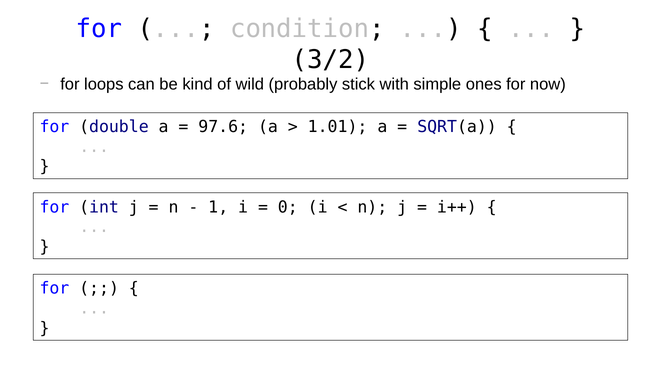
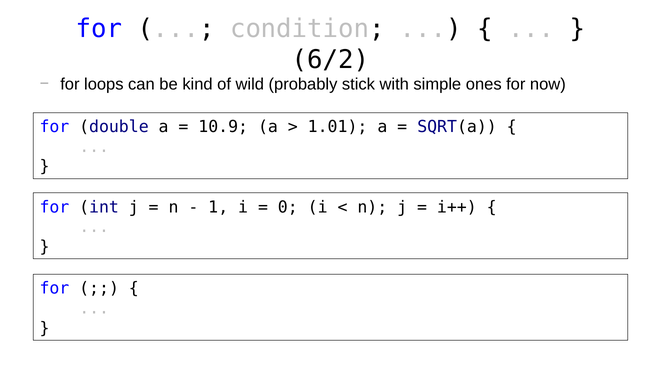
3/2: 3/2 -> 6/2
97.6: 97.6 -> 10.9
